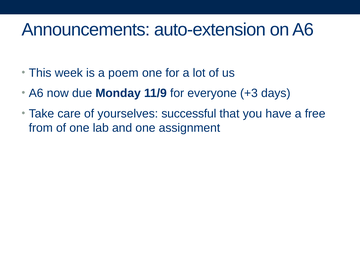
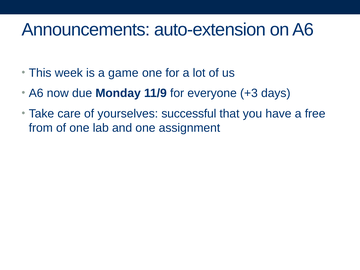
poem: poem -> game
